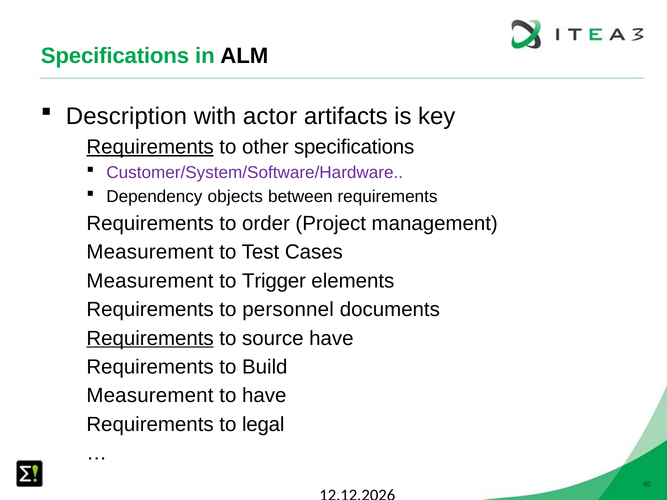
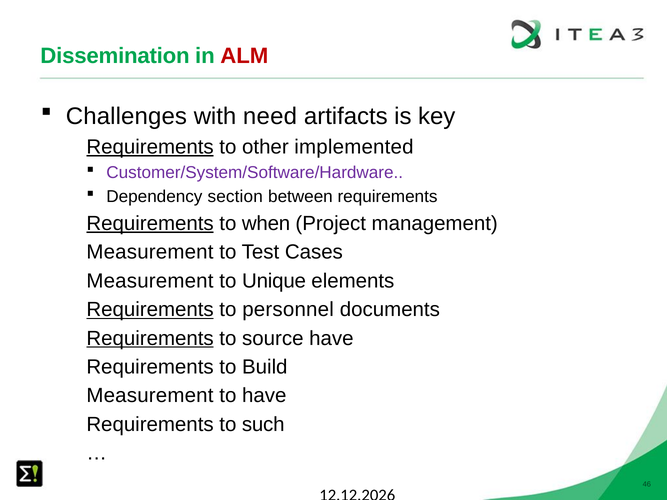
Specifications at (115, 56): Specifications -> Dissemination
ALM colour: black -> red
Description: Description -> Challenges
actor: actor -> need
other specifications: specifications -> implemented
objects: objects -> section
Requirements at (150, 224) underline: none -> present
order: order -> when
Trigger: Trigger -> Unique
Requirements at (150, 310) underline: none -> present
legal: legal -> such
